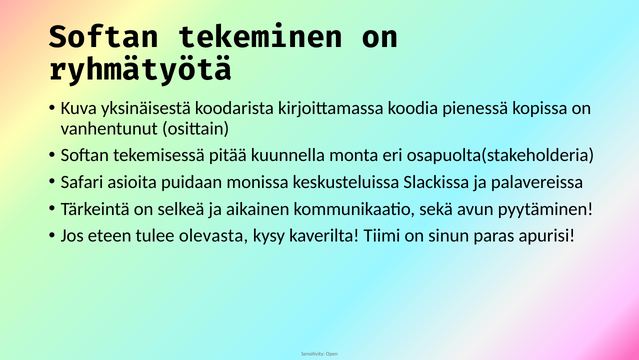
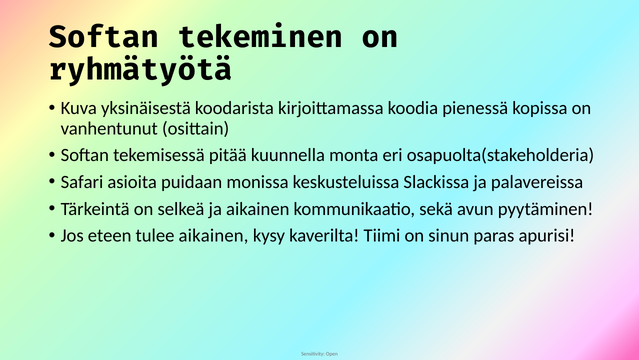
tulee olevasta: olevasta -> aikainen
